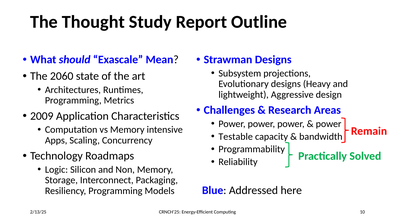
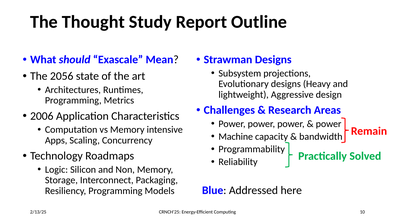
2060: 2060 -> 2056
2009: 2009 -> 2006
Testable: Testable -> Machine
